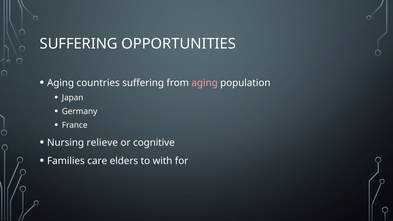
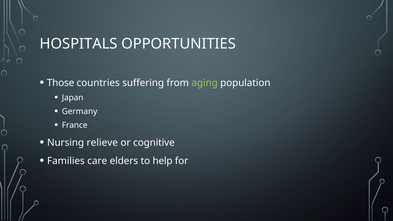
SUFFERING at (79, 44): SUFFERING -> HOSPITALS
Aging at (61, 83): Aging -> Those
aging at (205, 83) colour: pink -> light green
with: with -> help
